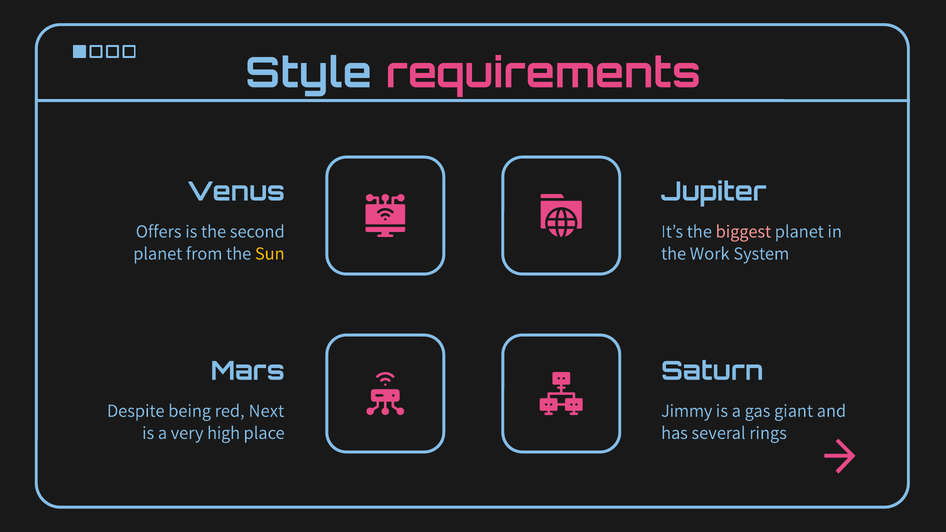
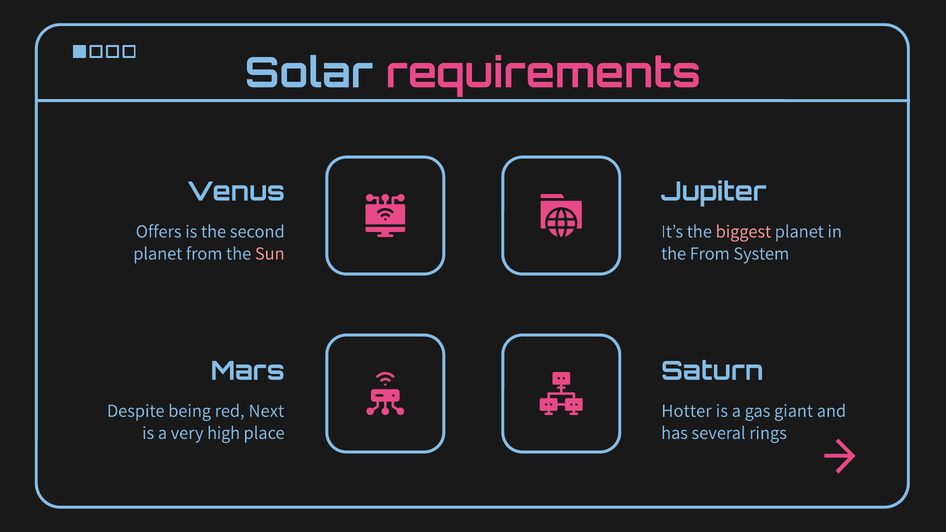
Style: Style -> Solar
Sun colour: yellow -> pink
the Work: Work -> From
Jimmy: Jimmy -> Hotter
